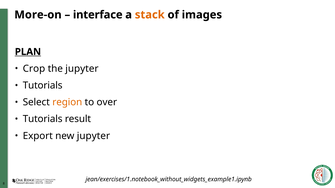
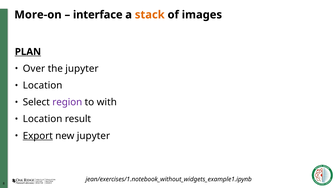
Crop: Crop -> Over
Tutorials at (43, 86): Tutorials -> Location
region colour: orange -> purple
over: over -> with
Tutorials at (43, 119): Tutorials -> Location
Export underline: none -> present
